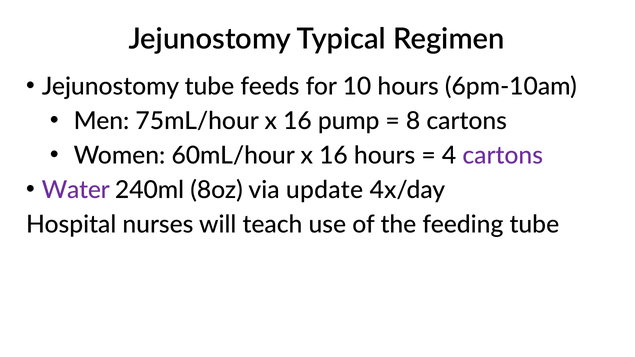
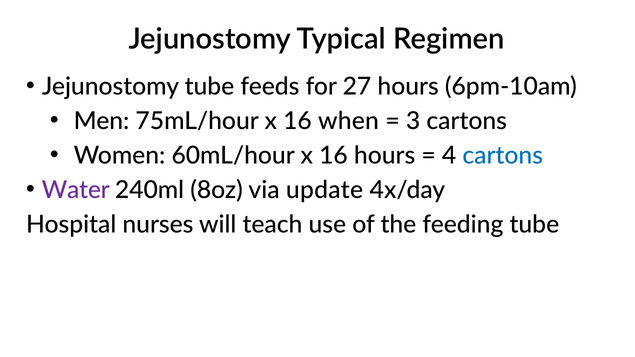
10: 10 -> 27
pump: pump -> when
8: 8 -> 3
cartons at (503, 156) colour: purple -> blue
